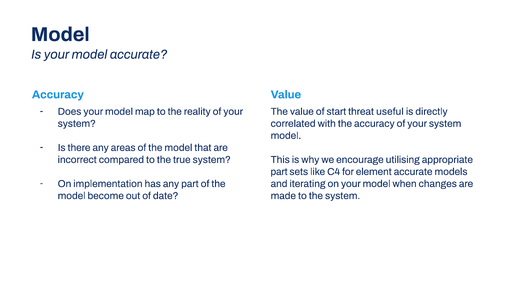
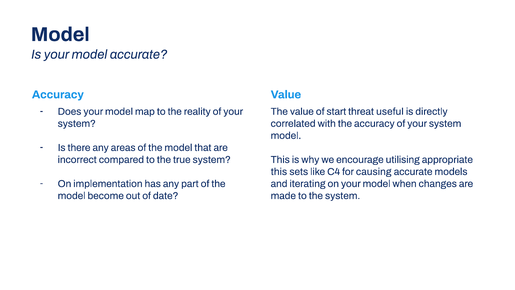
part at (279, 171): part -> this
element: element -> causing
